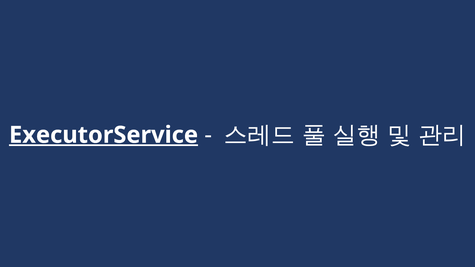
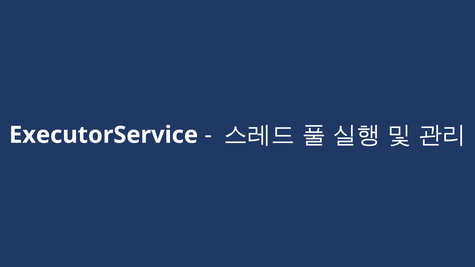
ExecutorService underline: present -> none
